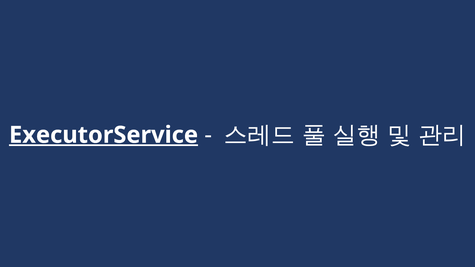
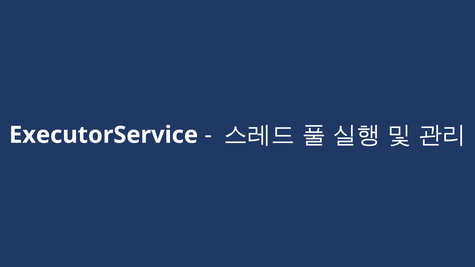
ExecutorService underline: present -> none
